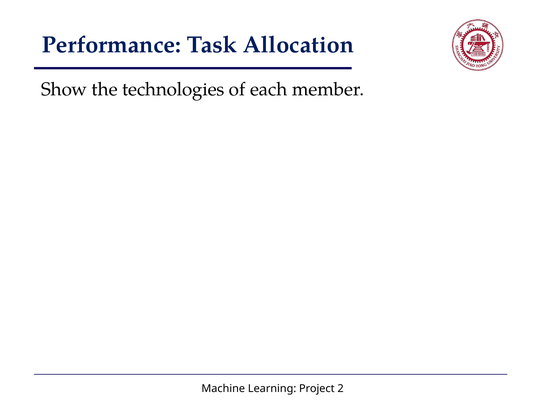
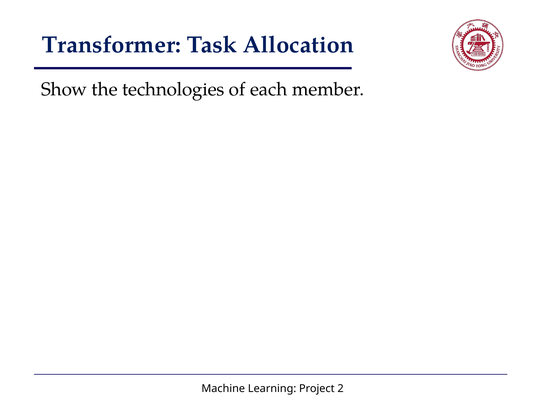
Performance: Performance -> Transformer
